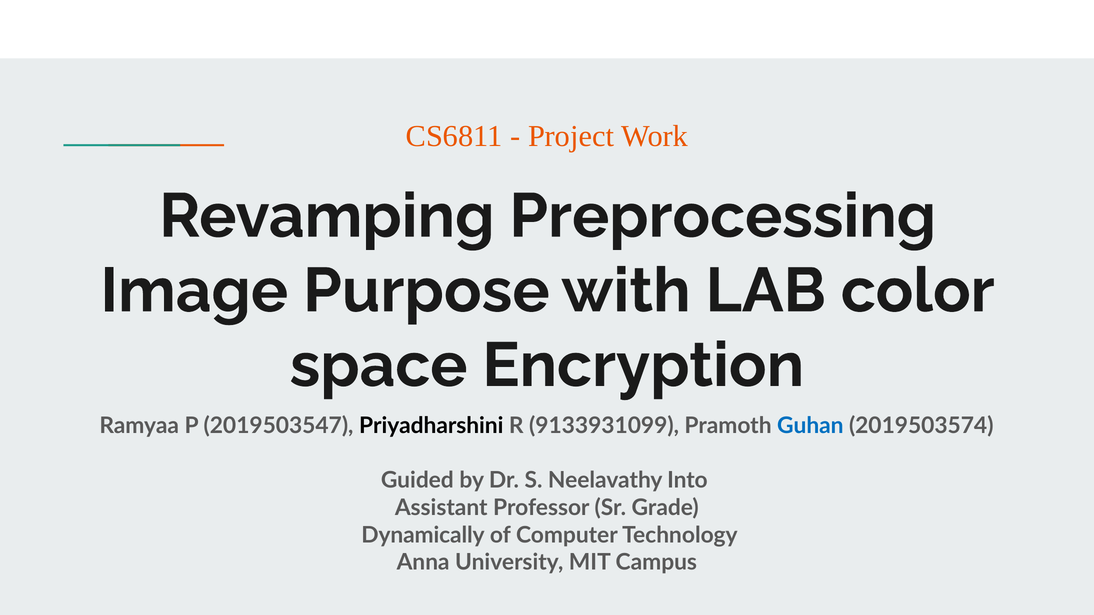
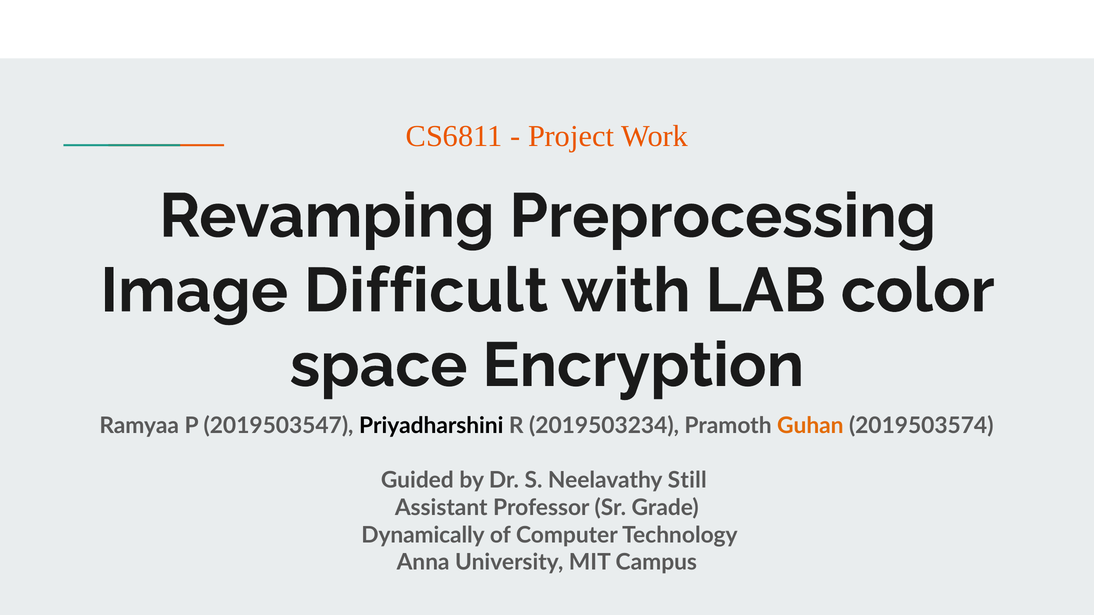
Purpose: Purpose -> Difficult
9133931099: 9133931099 -> 2019503234
Guhan colour: blue -> orange
Into: Into -> Still
